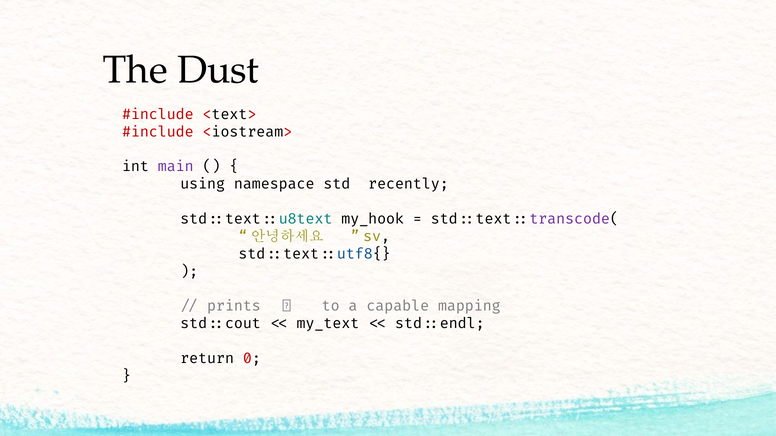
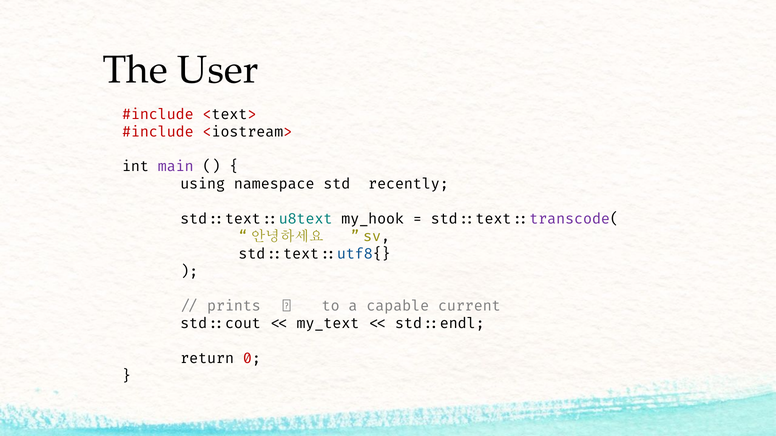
Dust: Dust -> User
mapping: mapping -> current
